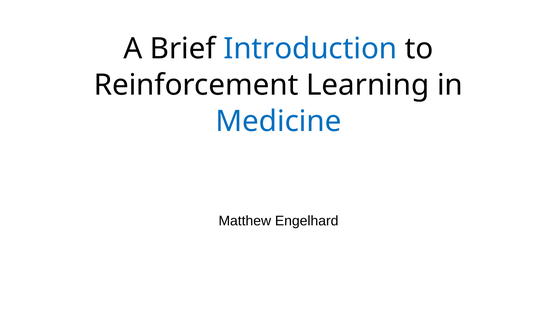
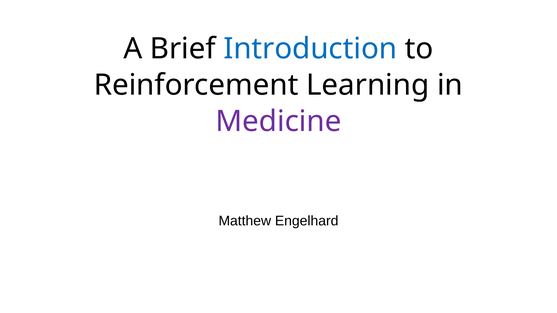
Medicine colour: blue -> purple
